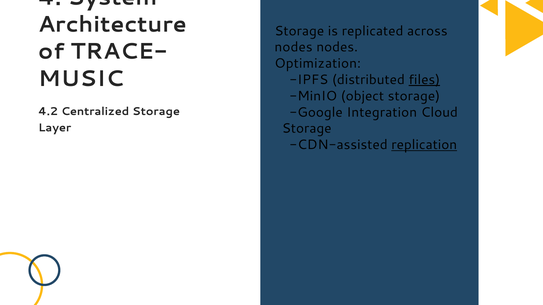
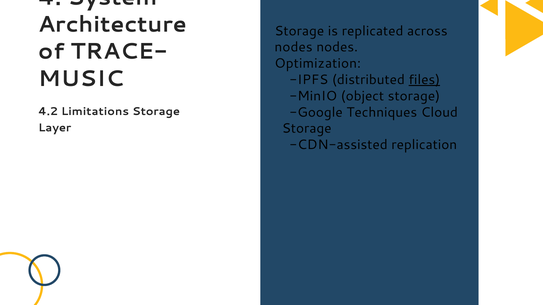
Integration: Integration -> Techniques
Centralized: Centralized -> Limitations
replication underline: present -> none
